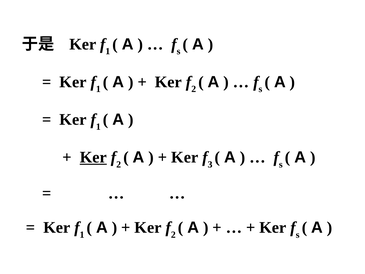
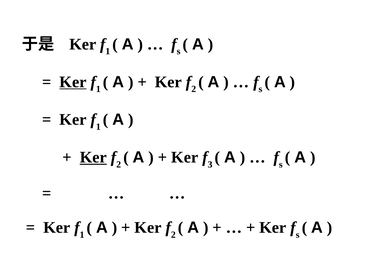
Ker at (73, 82) underline: none -> present
